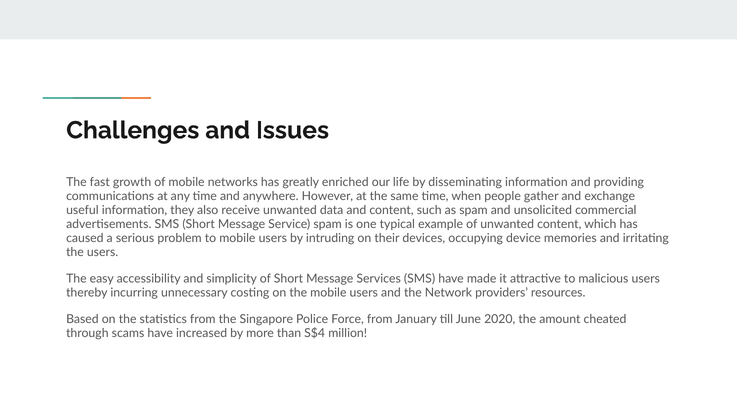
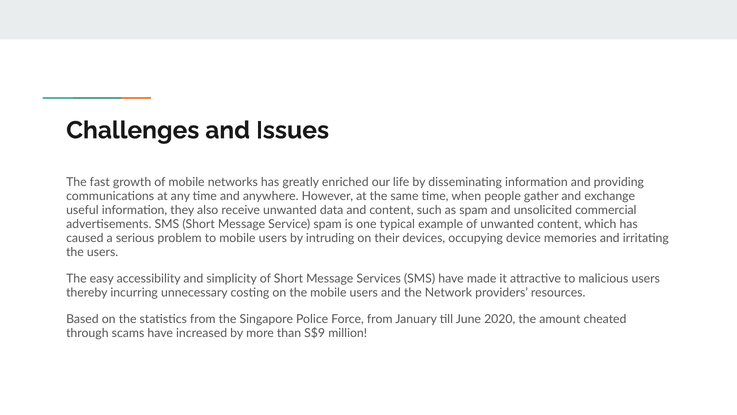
S$4: S$4 -> S$9
